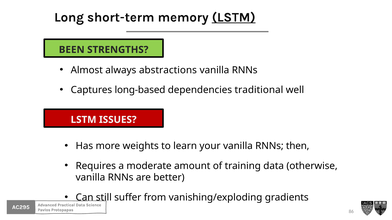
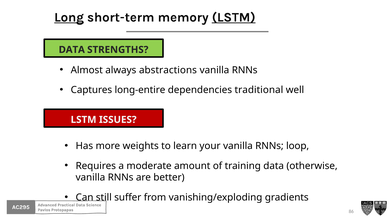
Long underline: none -> present
BEEN at (72, 50): BEEN -> DATA
long-based: long-based -> long-entire
then: then -> loop
